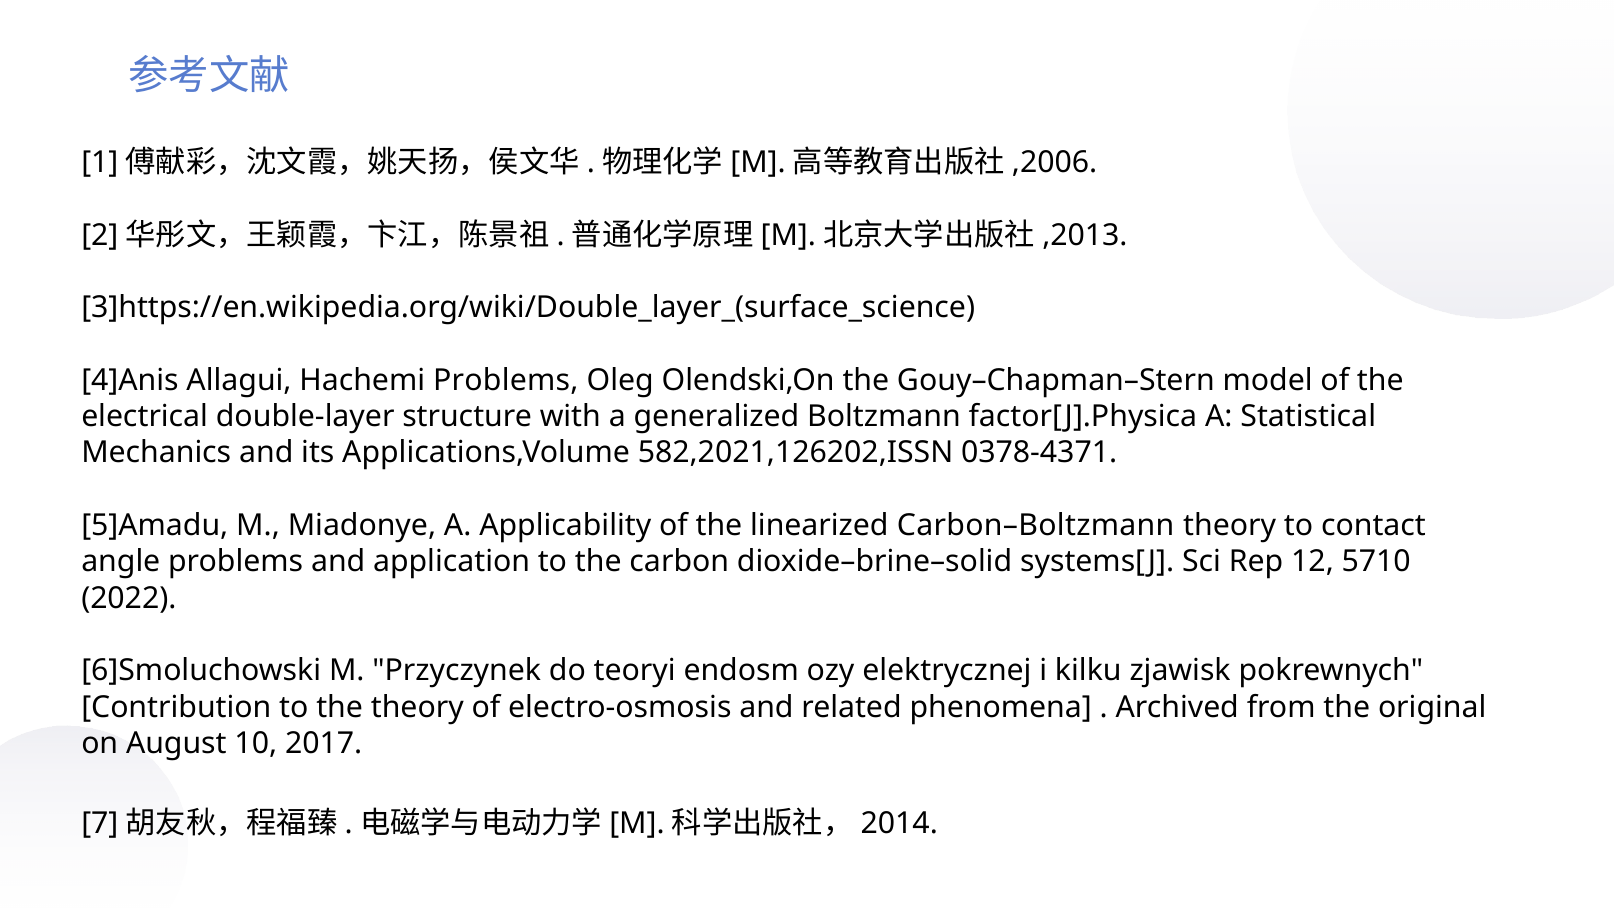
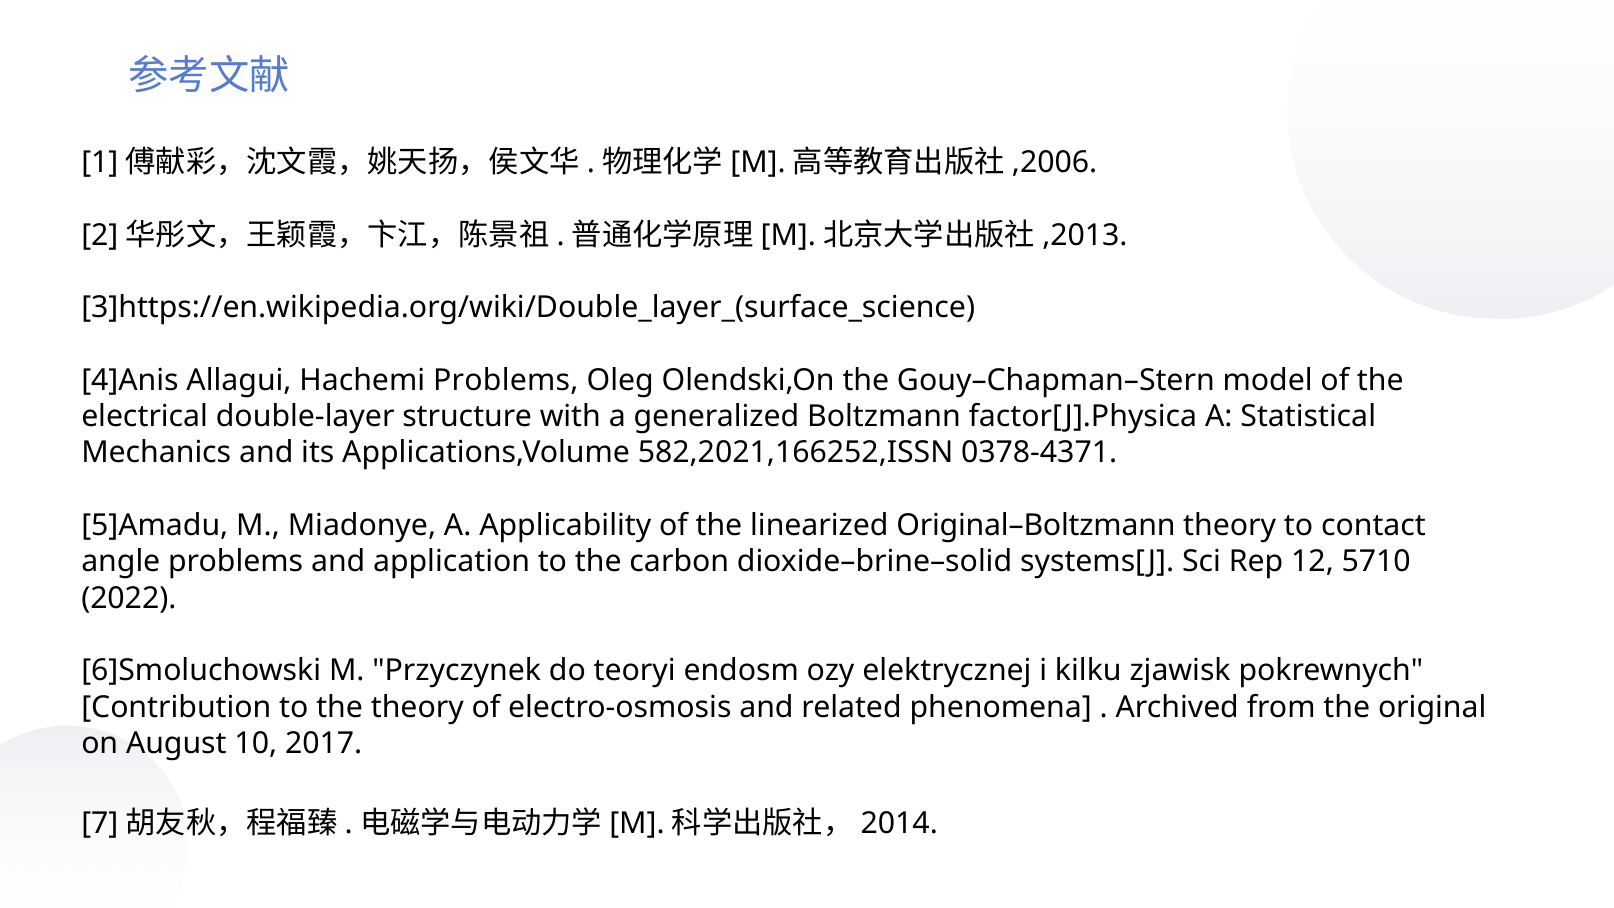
582,2021,126202,ISSN: 582,2021,126202,ISSN -> 582,2021,166252,ISSN
Carbon–Boltzmann: Carbon–Boltzmann -> Original–Boltzmann
